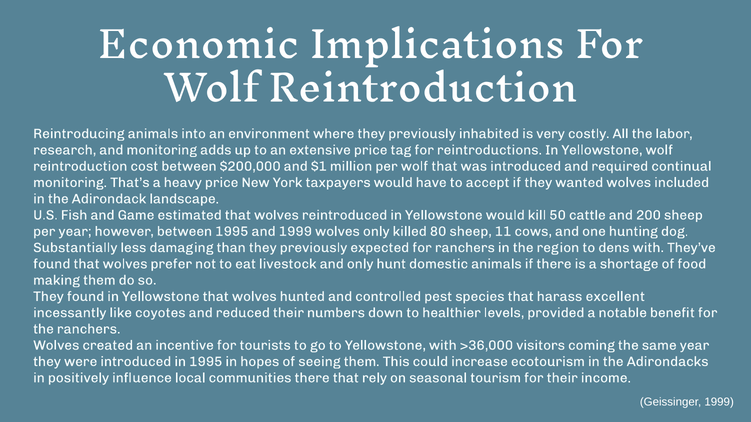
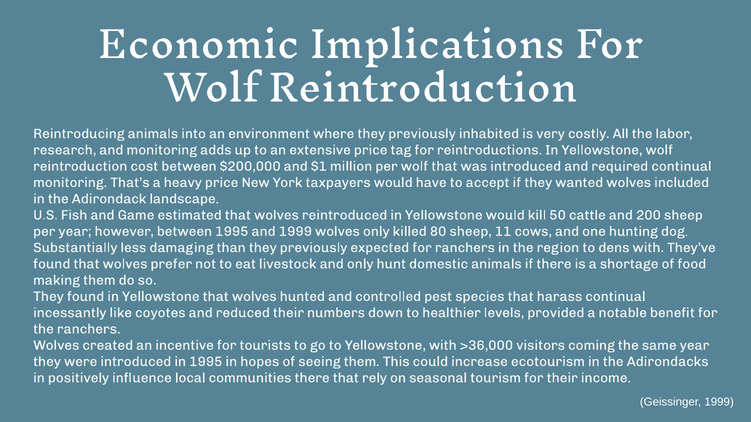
harass excellent: excellent -> continual
